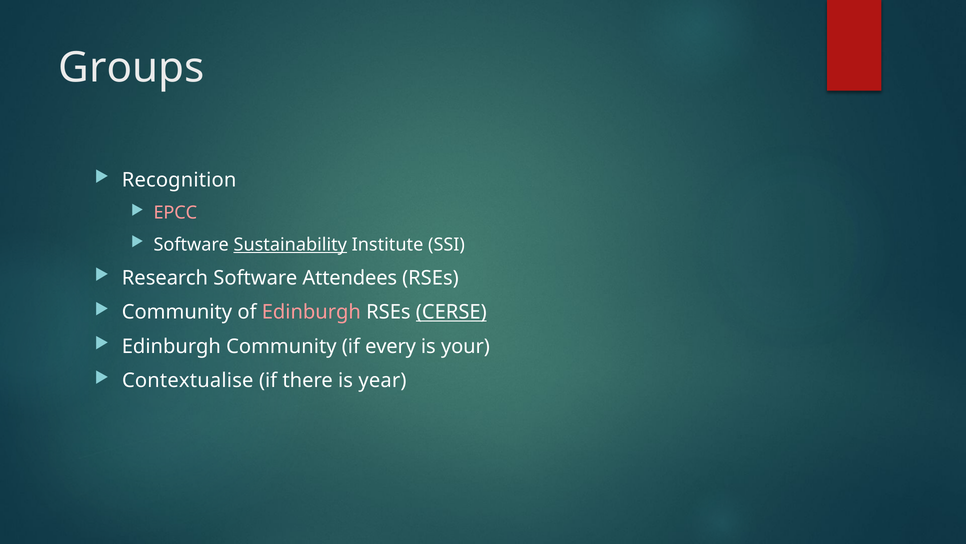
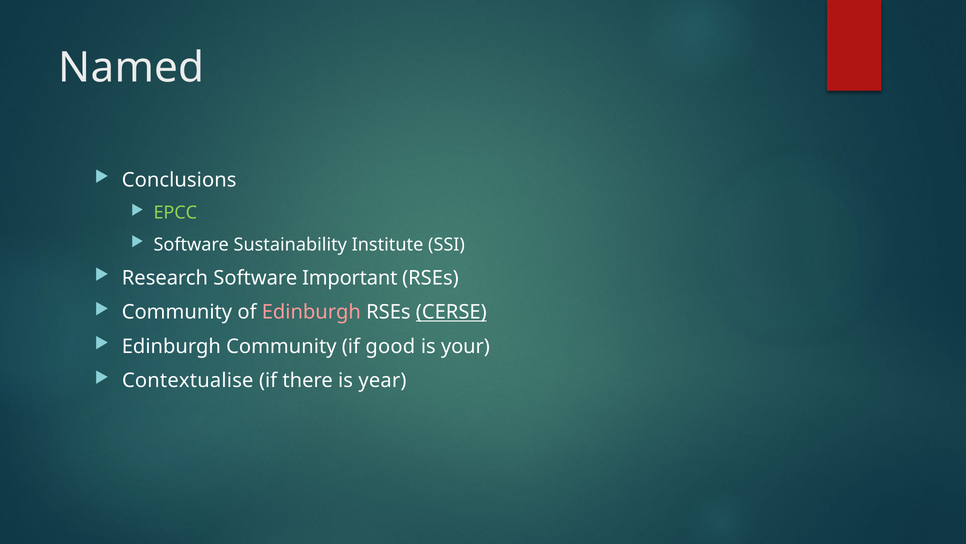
Groups: Groups -> Named
Recognition: Recognition -> Conclusions
EPCC colour: pink -> light green
Sustainability underline: present -> none
Attendees: Attendees -> Important
every: every -> good
